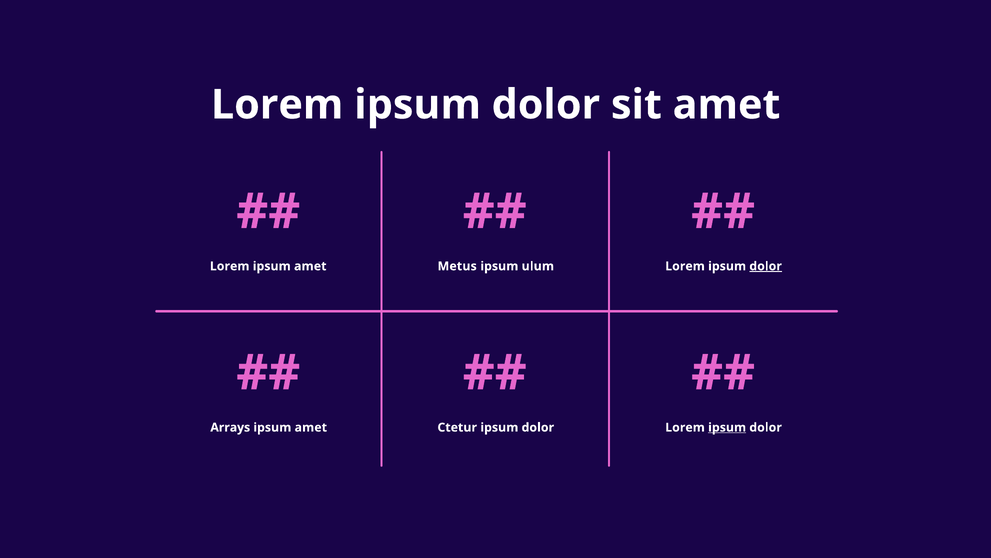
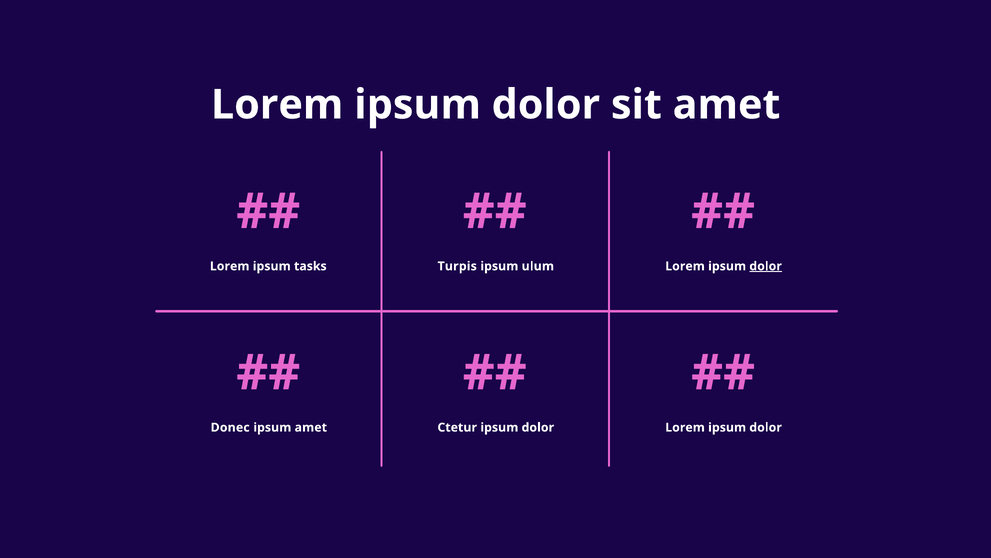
Lorem ipsum amet: amet -> tasks
Metus: Metus -> Turpis
Arrays: Arrays -> Donec
ipsum at (727, 427) underline: present -> none
